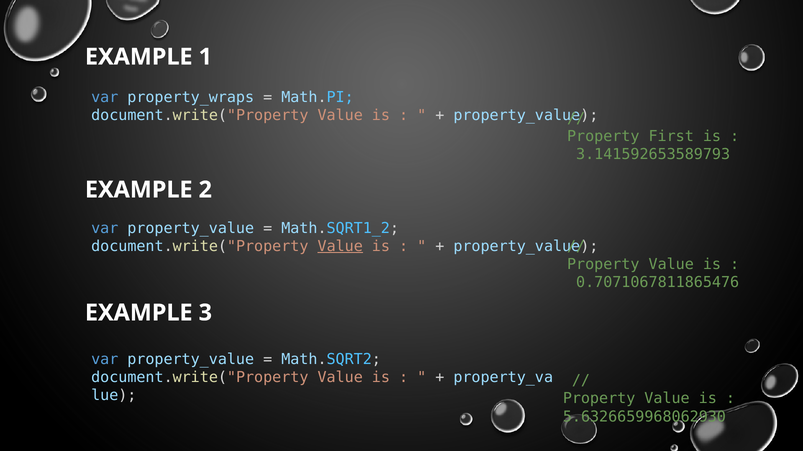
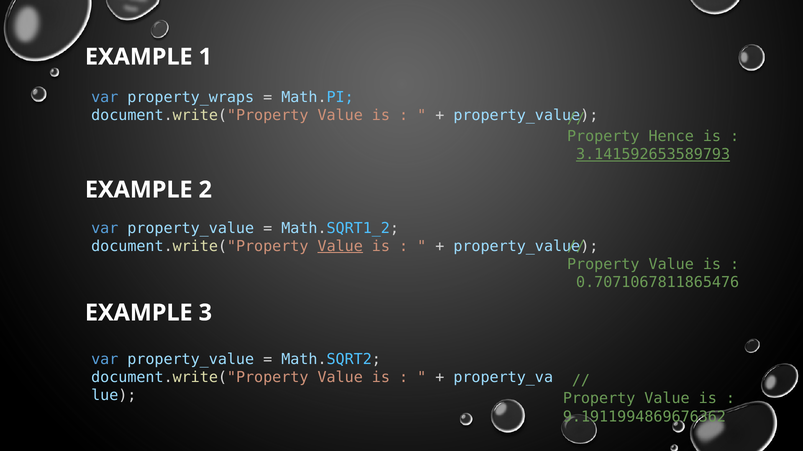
First: First -> Hence
3.141592653589793 underline: none -> present
5.6326659968062930: 5.6326659968062930 -> 9.1911994869676362
